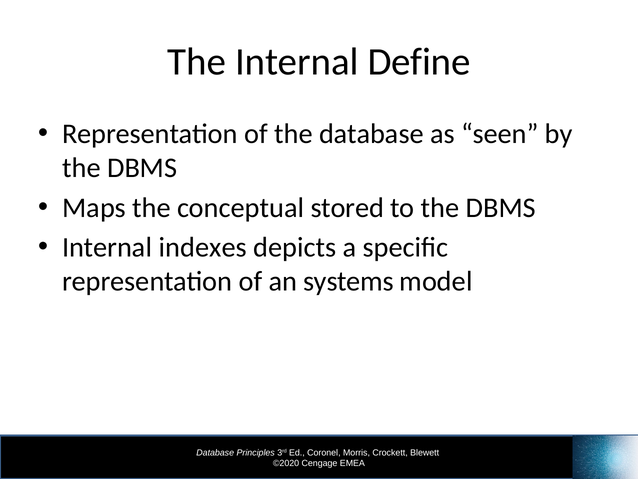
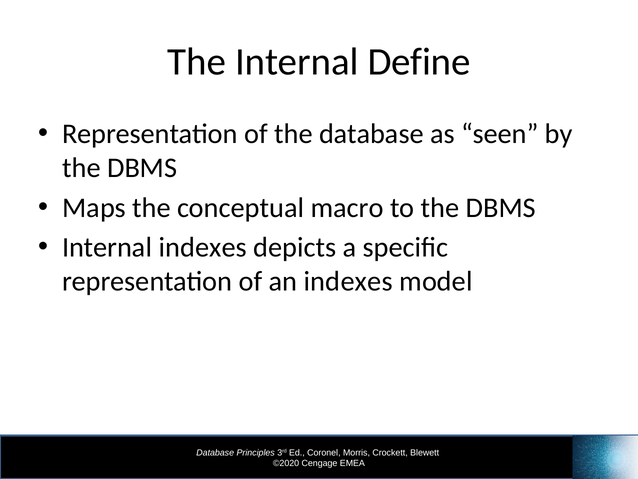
stored: stored -> macro
an systems: systems -> indexes
